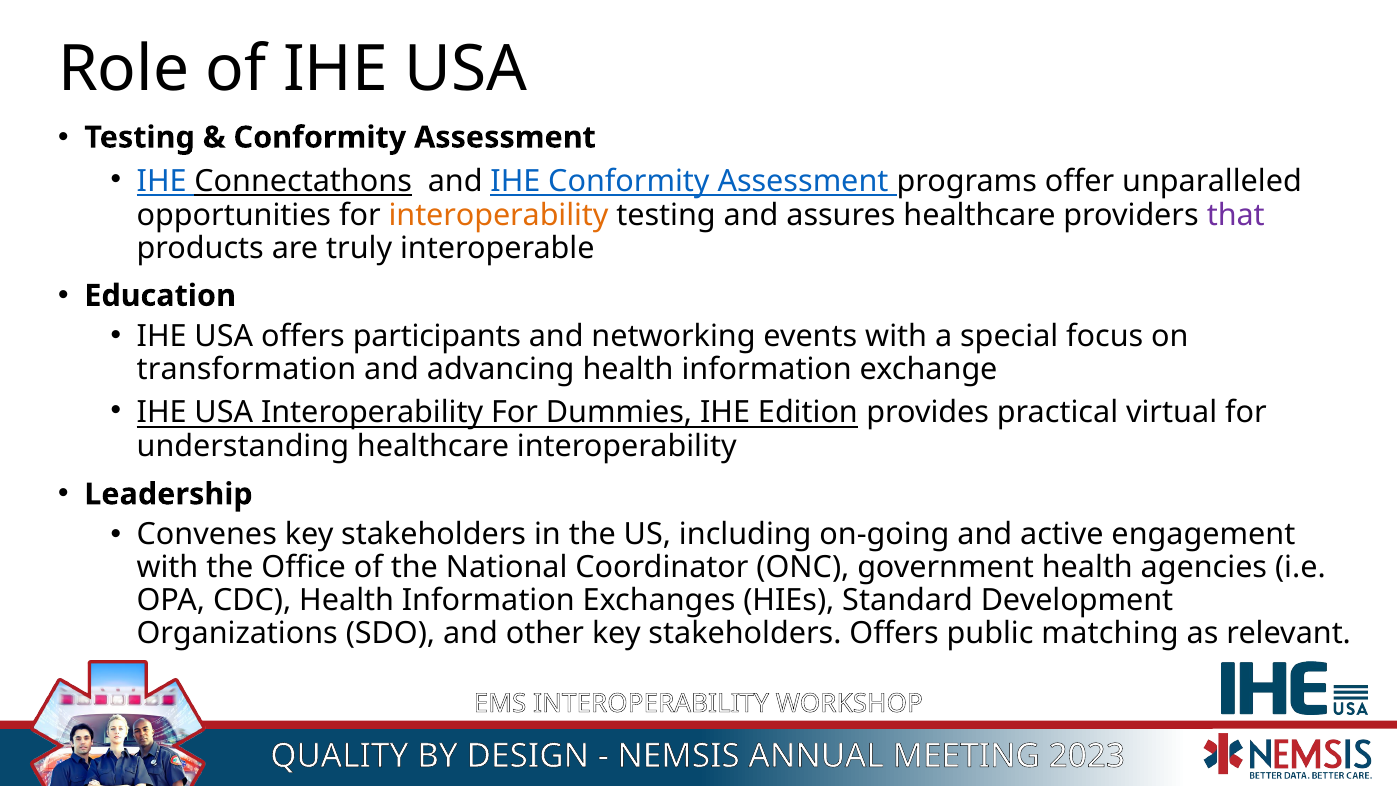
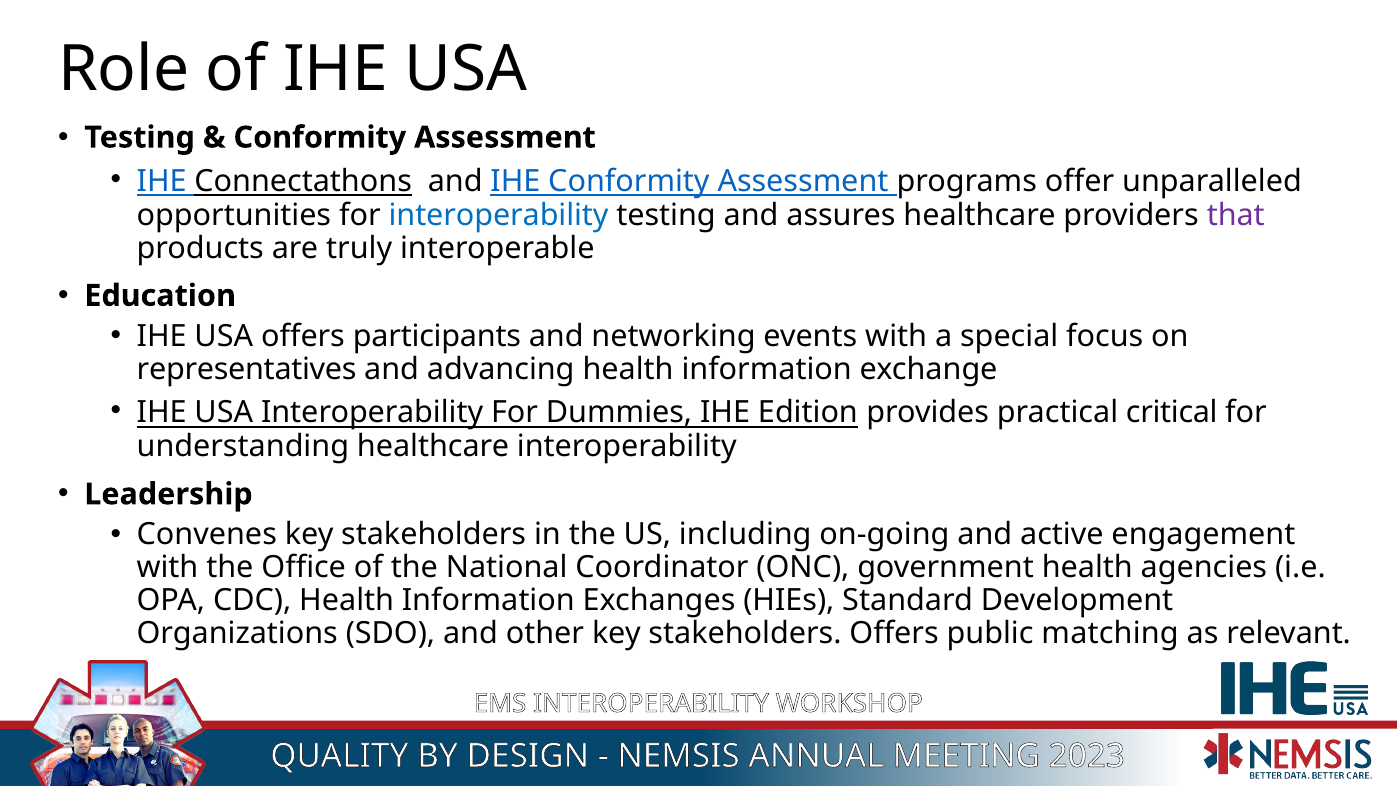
interoperability at (499, 215) colour: orange -> blue
transformation: transformation -> representatives
virtual: virtual -> critical
